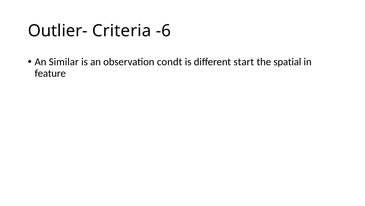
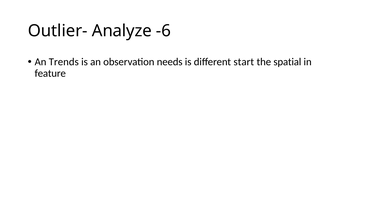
Criteria: Criteria -> Analyze
Similar: Similar -> Trends
condt: condt -> needs
